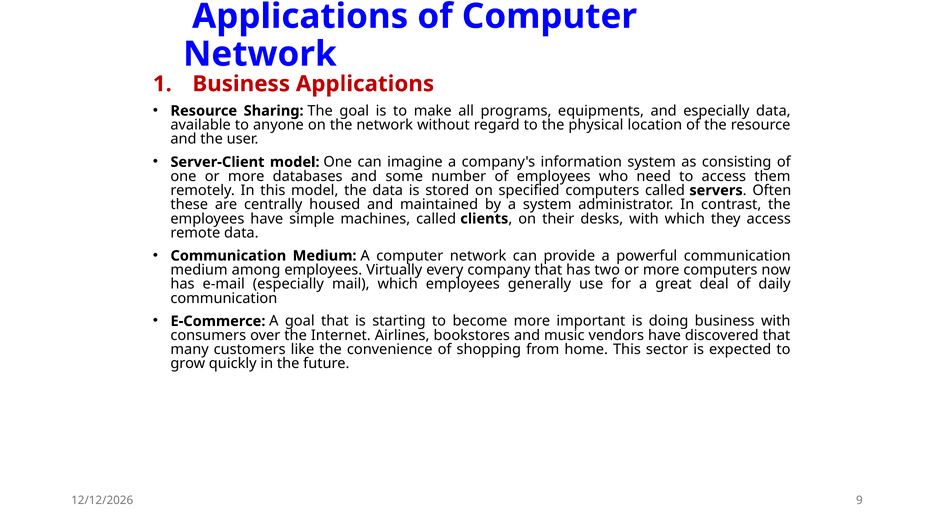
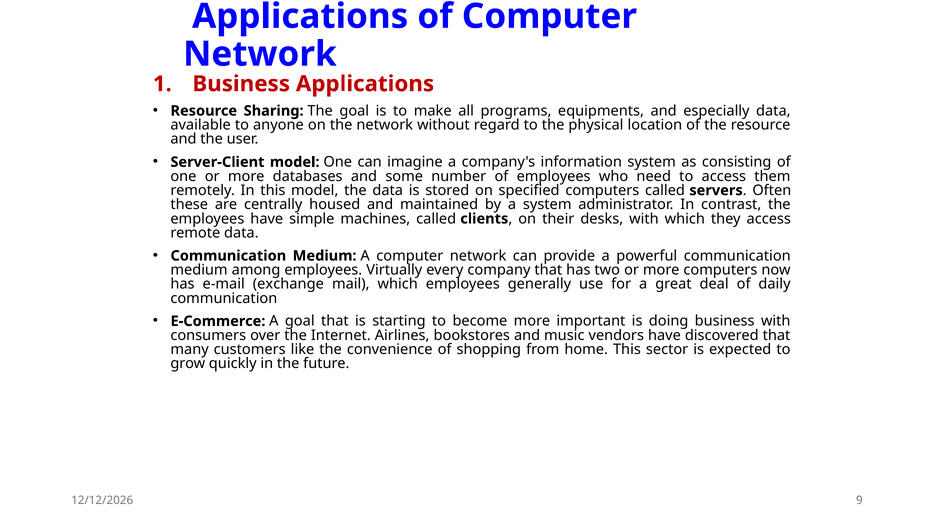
e-mail especially: especially -> exchange
